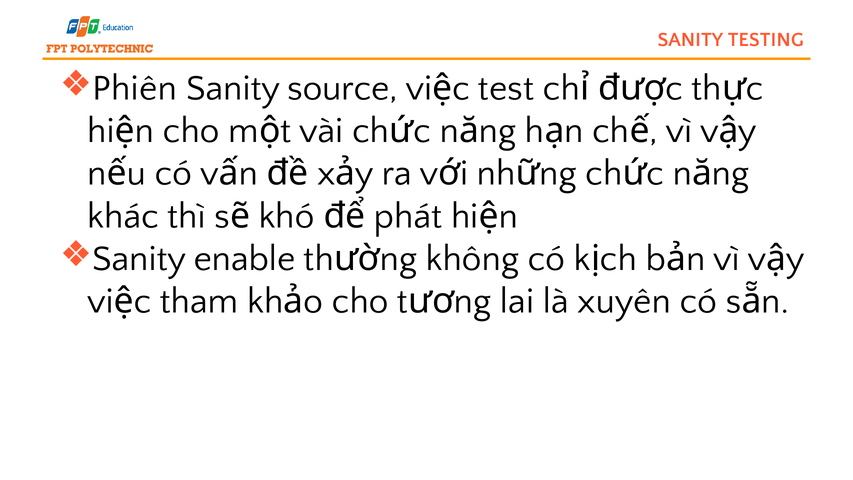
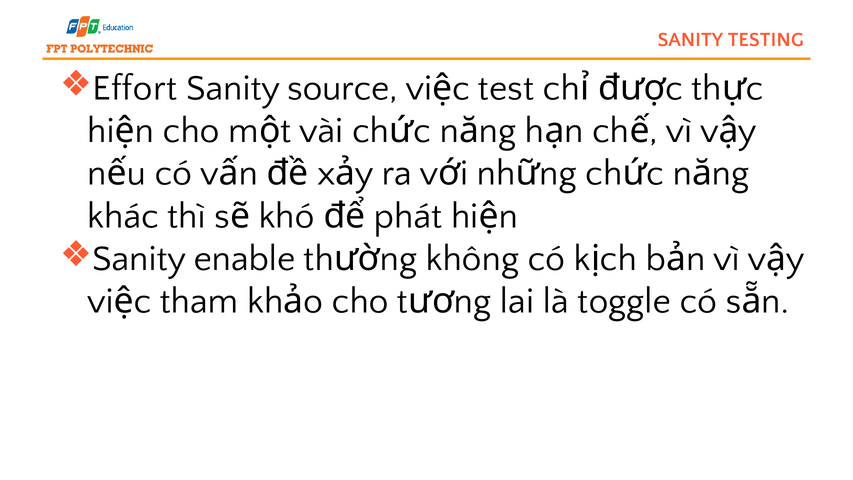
Phiên: Phiên -> Effort
xuyên: xuyên -> toggle
